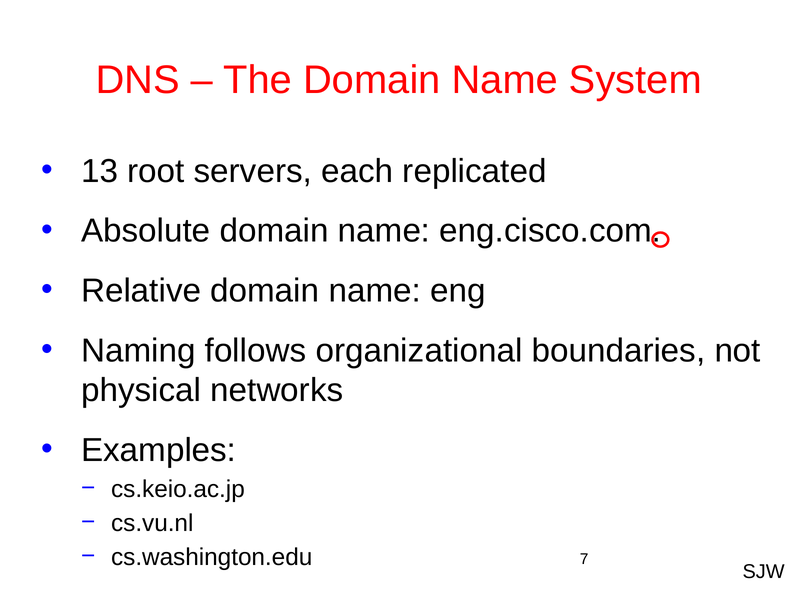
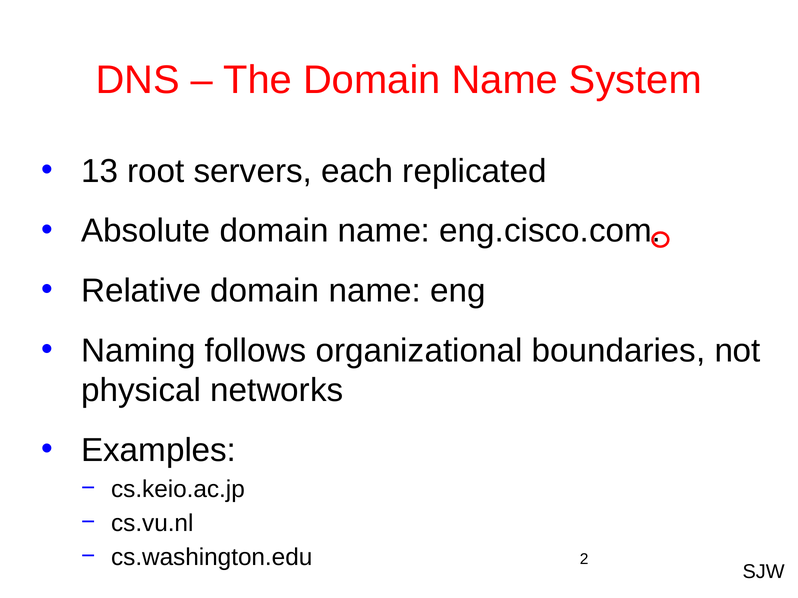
7: 7 -> 2
